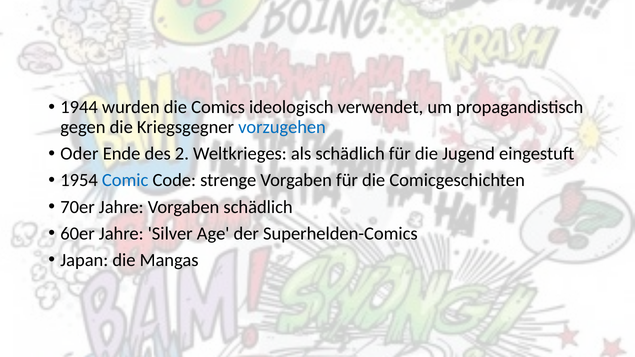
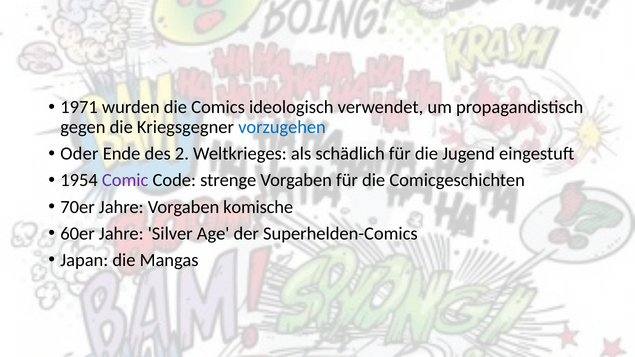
1944: 1944 -> 1971
Comic colour: blue -> purple
Vorgaben schädlich: schädlich -> komische
